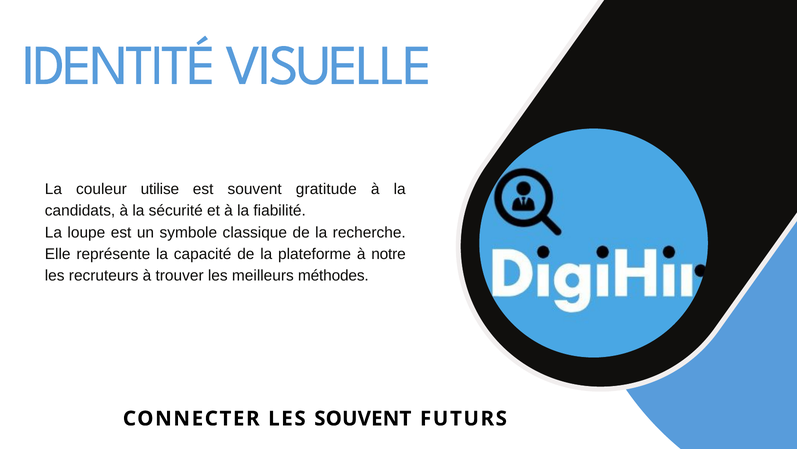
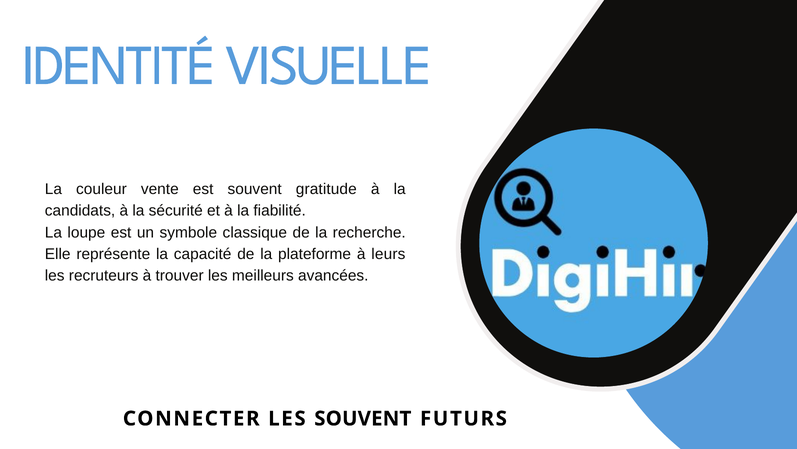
utilise: utilise -> vente
notre: notre -> leurs
méthodes: méthodes -> avancées
